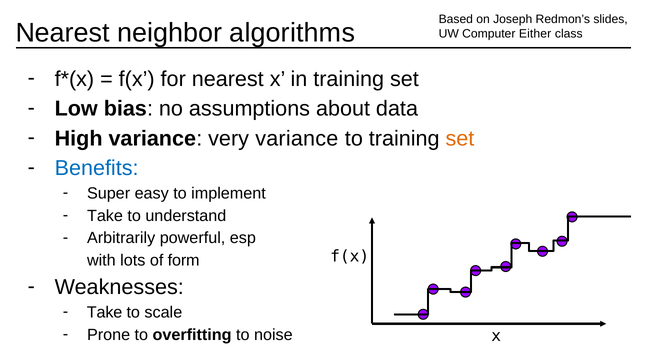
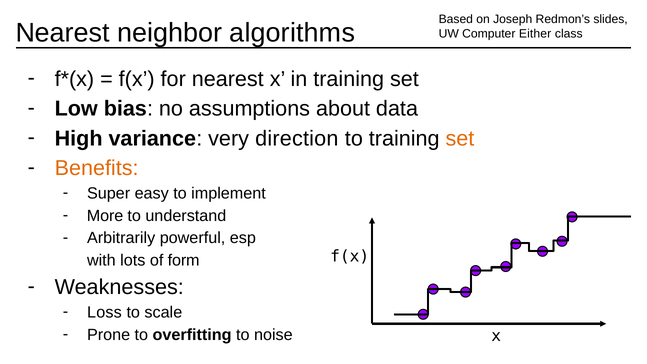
very variance: variance -> direction
Benefits colour: blue -> orange
Take at (105, 216): Take -> More
Take at (105, 312): Take -> Loss
